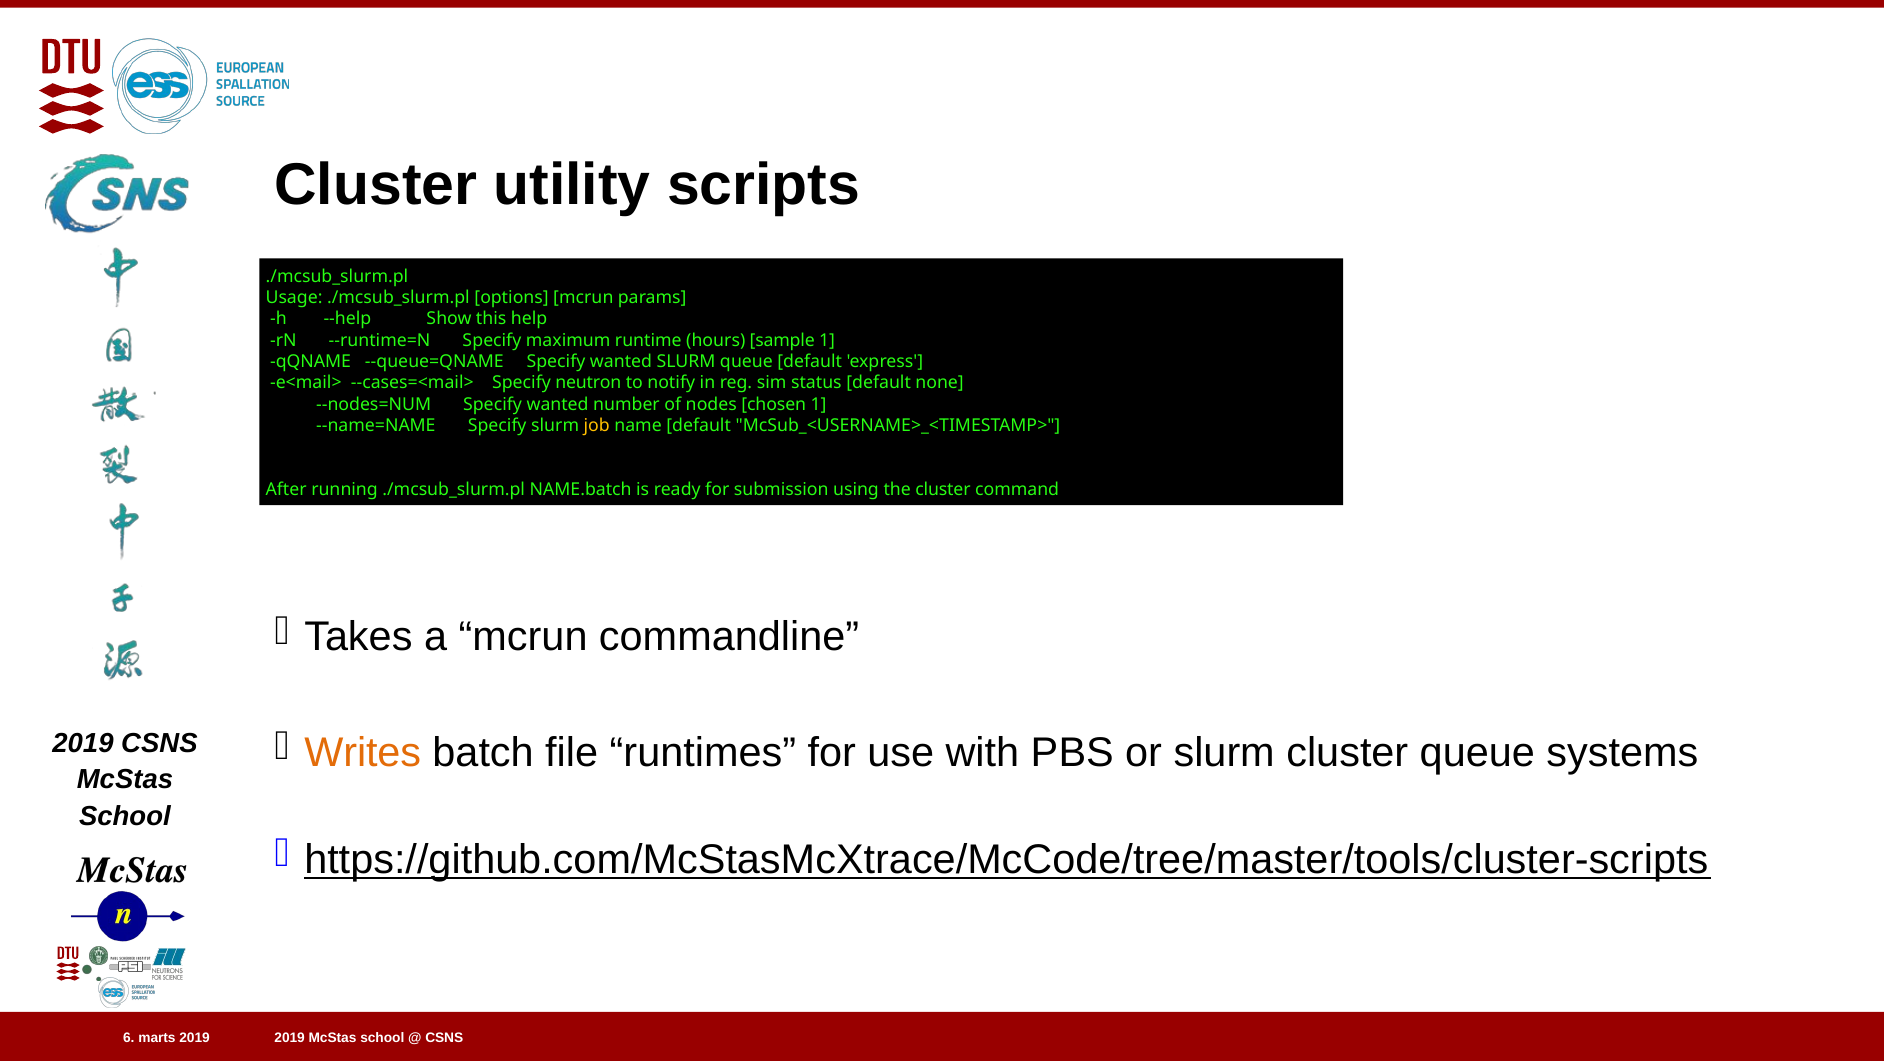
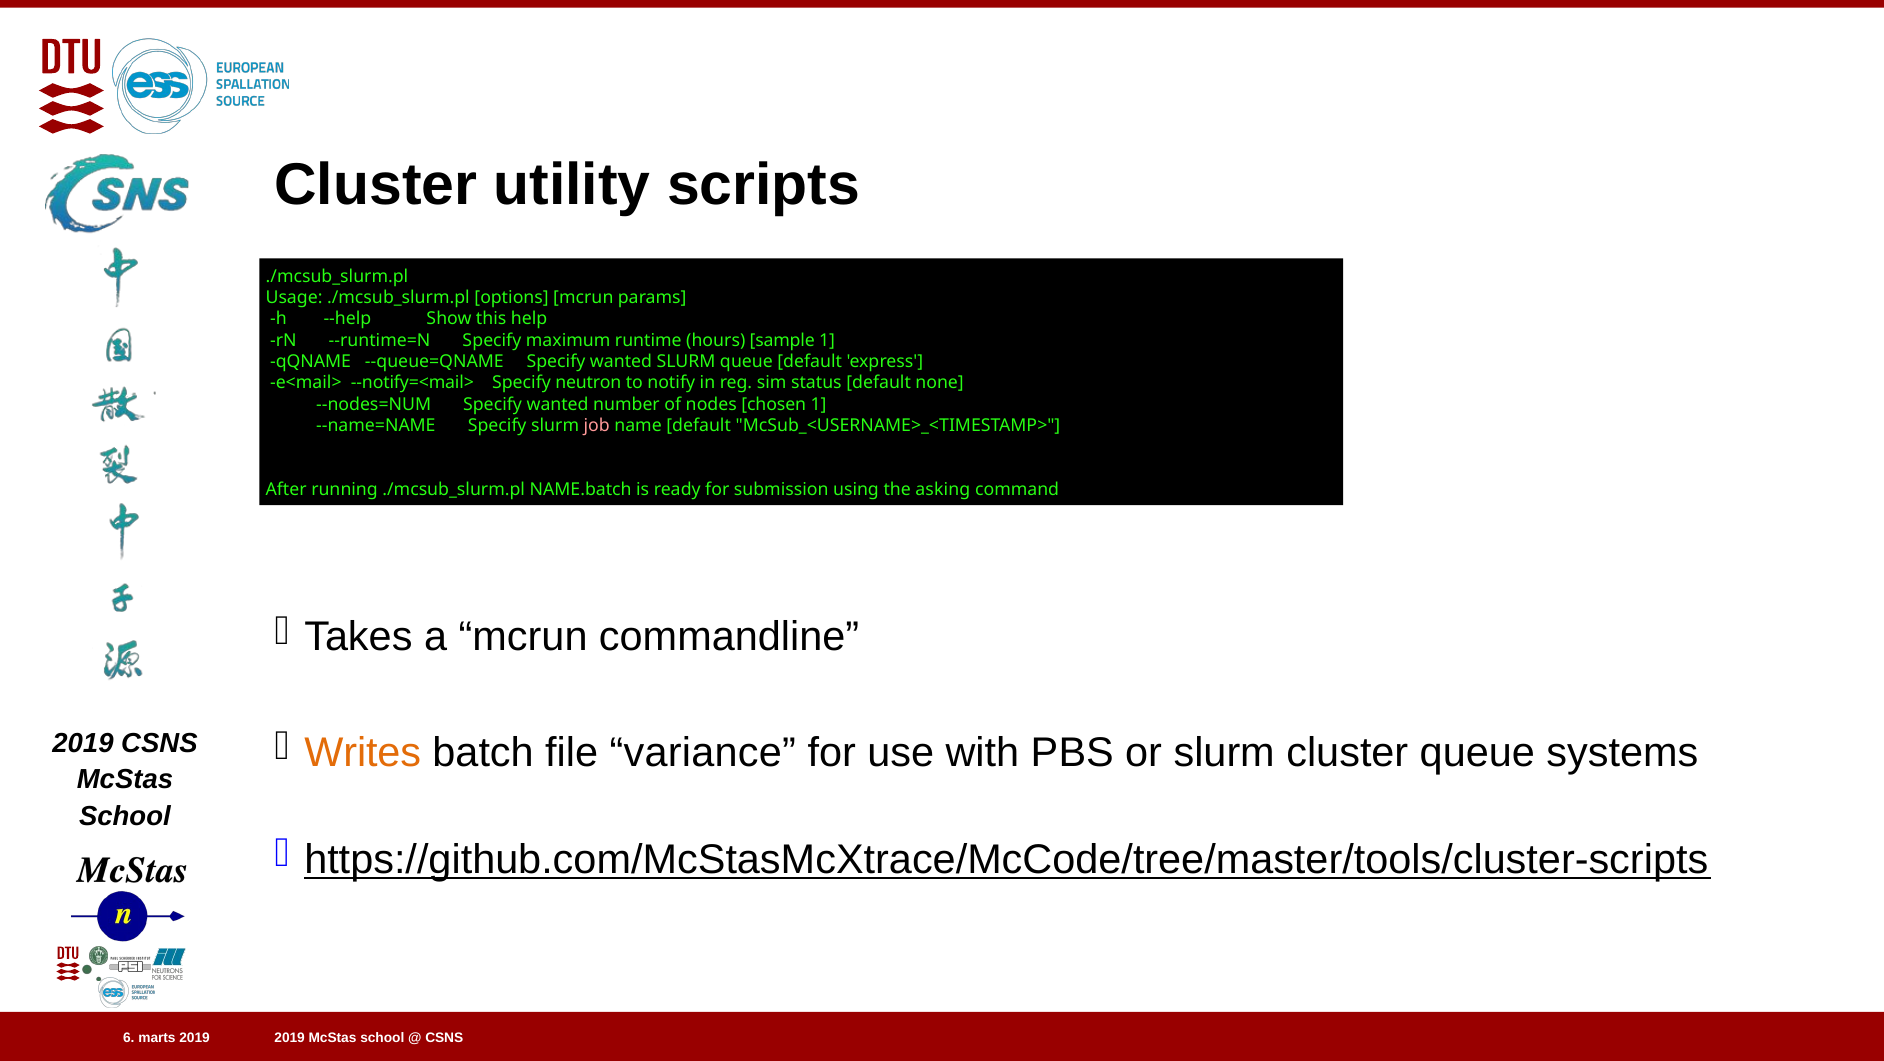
--cases=<mail>: --cases=<mail> -> --notify=<mail>
job colour: yellow -> pink
the cluster: cluster -> asking
runtimes: runtimes -> variance
